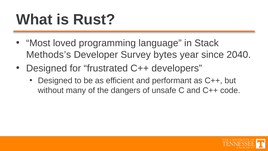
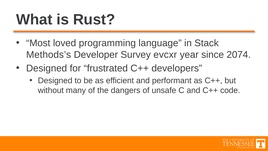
bytes: bytes -> evcxr
2040: 2040 -> 2074
